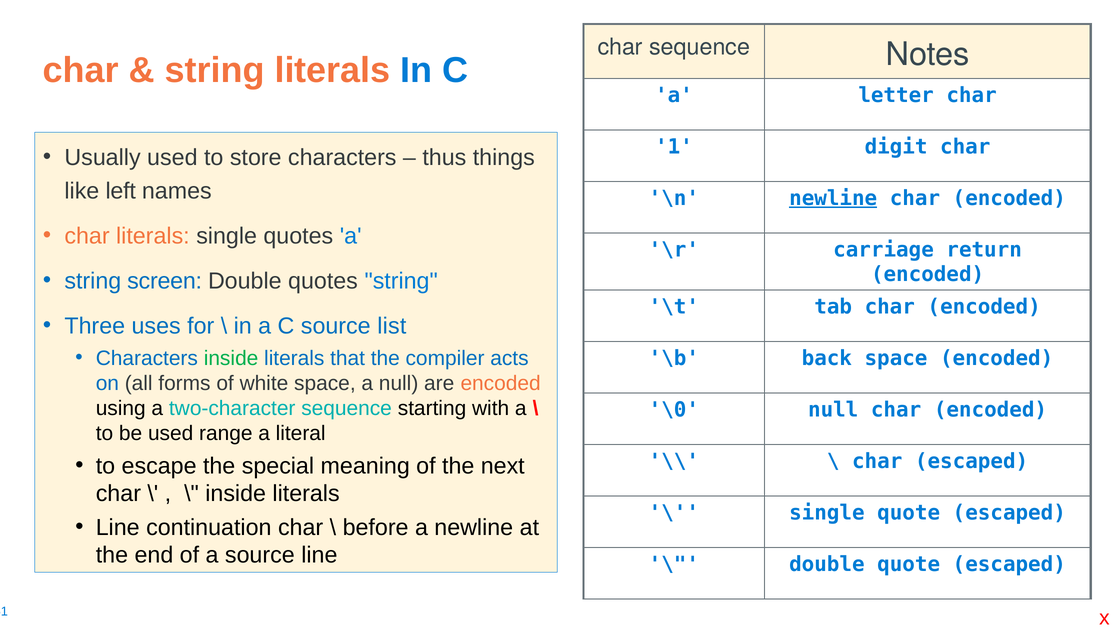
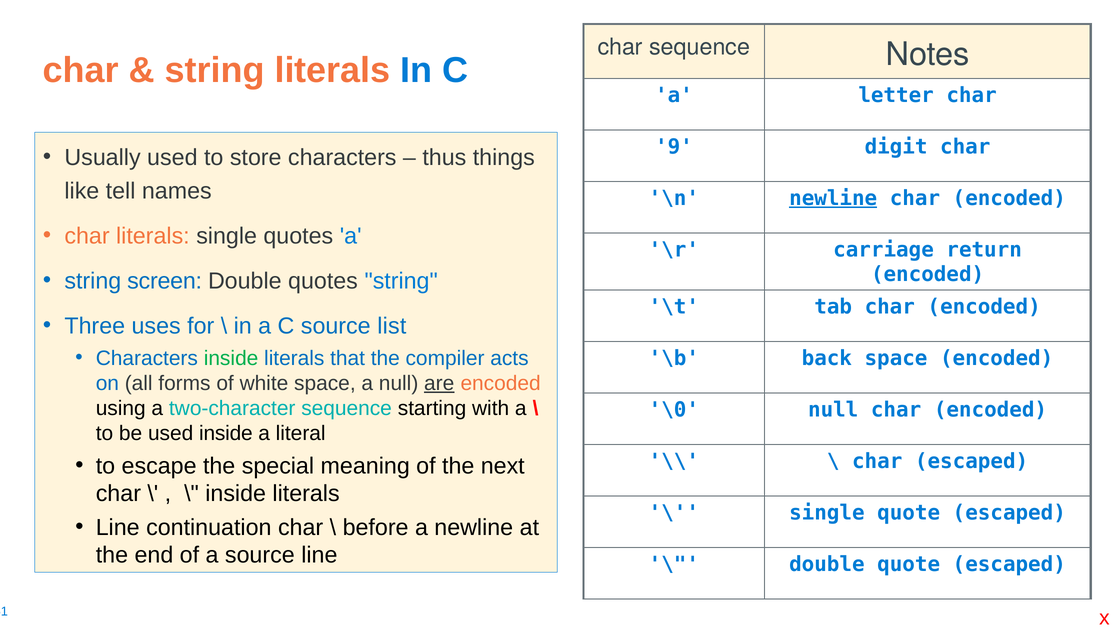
1: 1 -> 9
left: left -> tell
are underline: none -> present
used range: range -> inside
